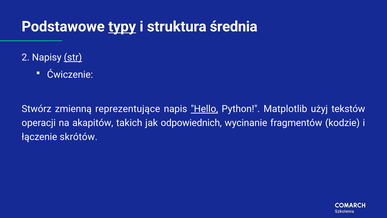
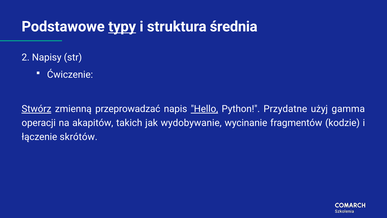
str underline: present -> none
Stwórz underline: none -> present
reprezentujące: reprezentujące -> przeprowadzać
Matplotlib: Matplotlib -> Przydatne
tekstów: tekstów -> gamma
odpowiednich: odpowiednich -> wydobywanie
